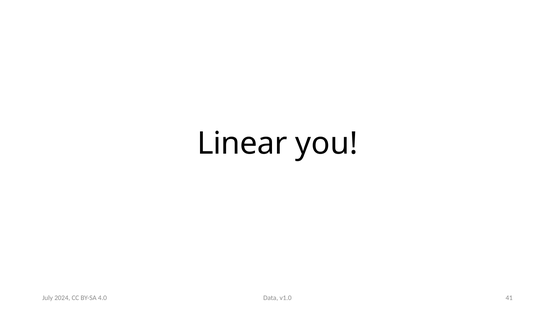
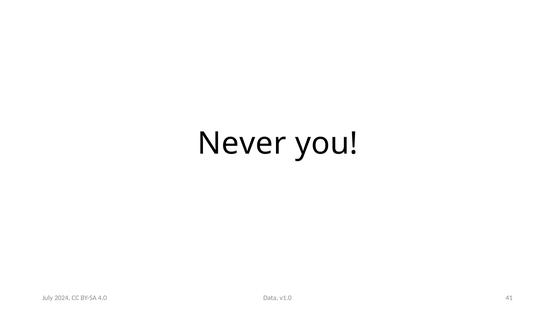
Linear: Linear -> Never
